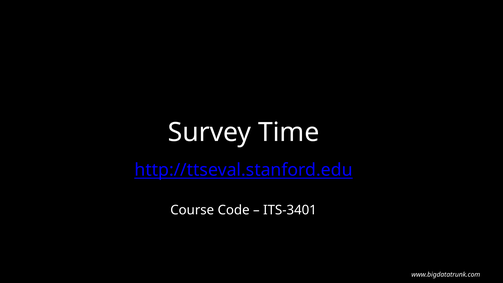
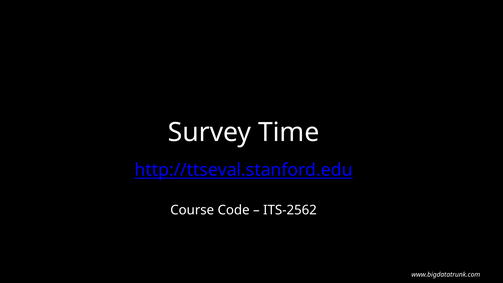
ITS-3401: ITS-3401 -> ITS-2562
